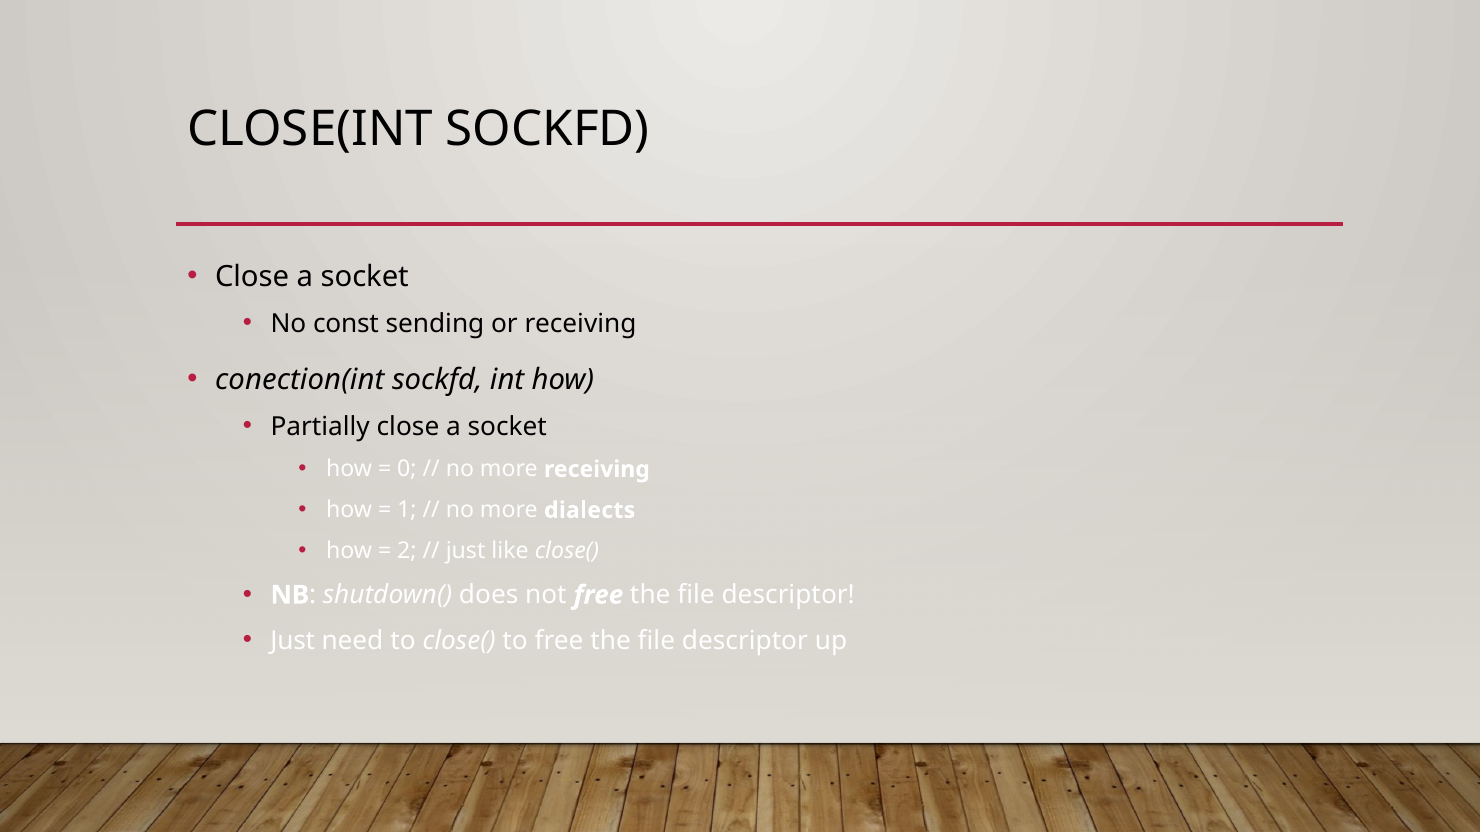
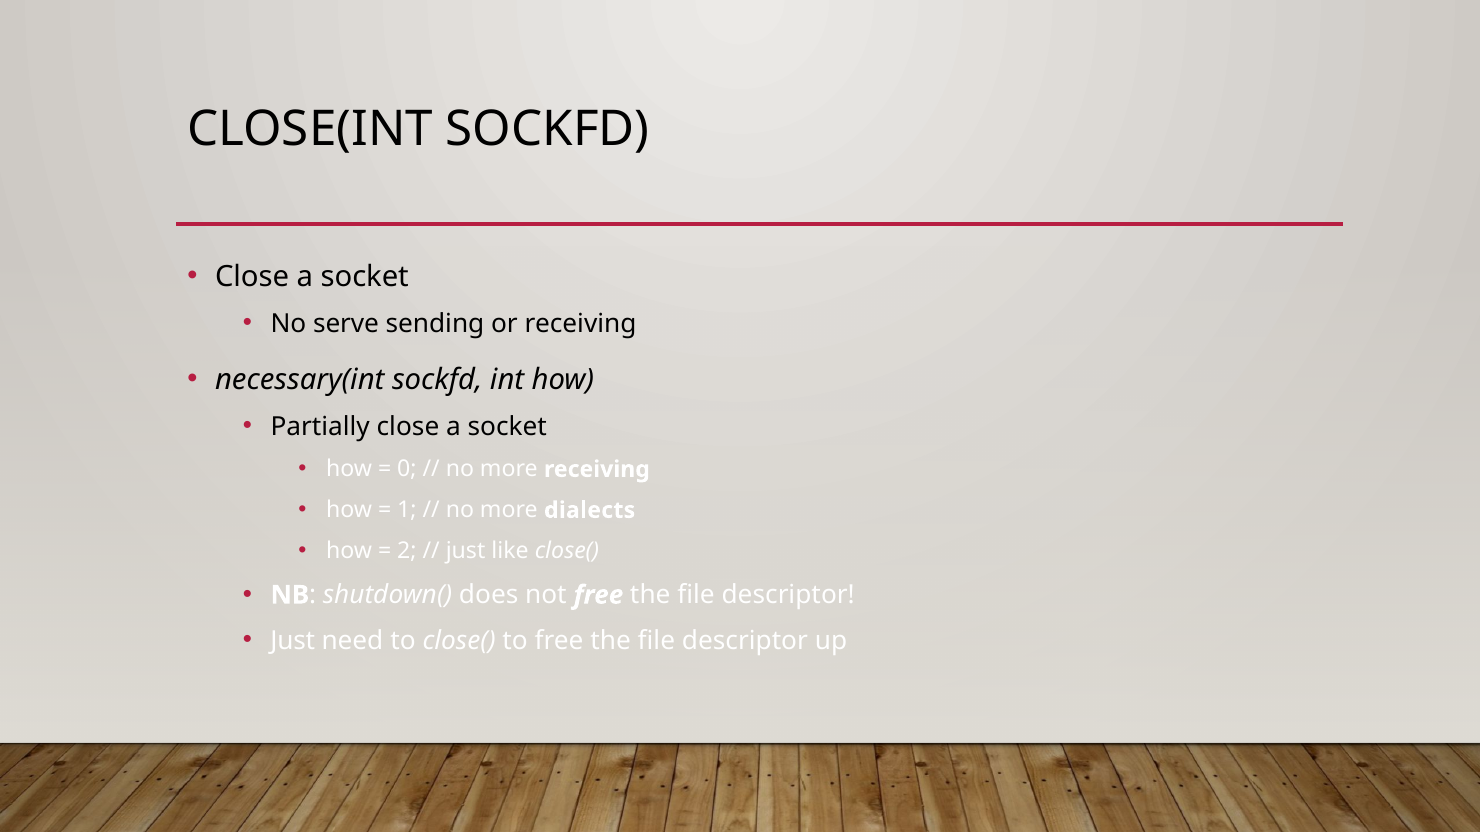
const: const -> serve
conection(int: conection(int -> necessary(int
